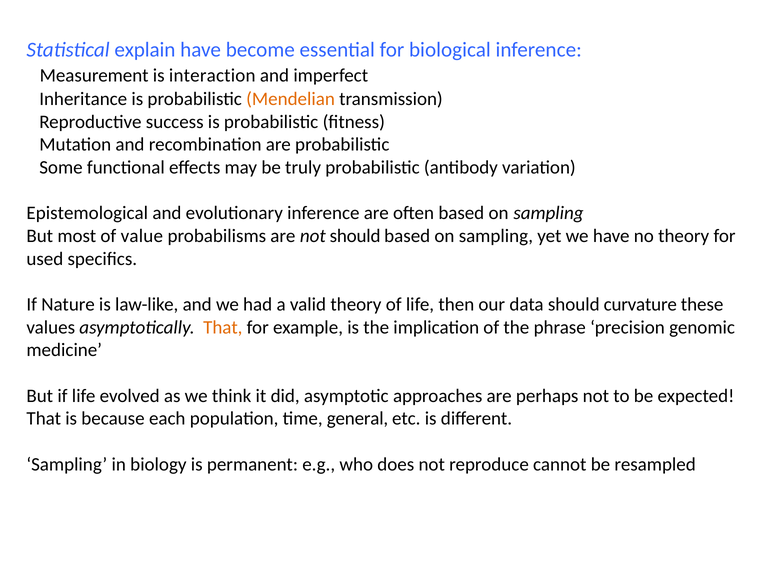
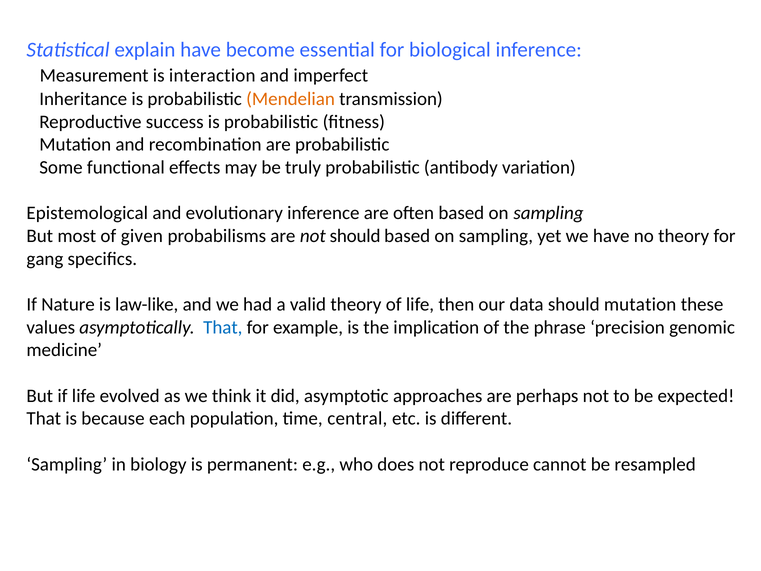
value: value -> given
used: used -> gang
should curvature: curvature -> mutation
That at (223, 327) colour: orange -> blue
general: general -> central
